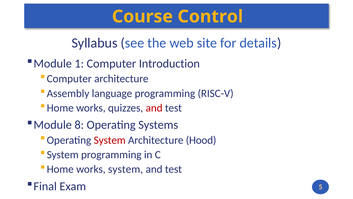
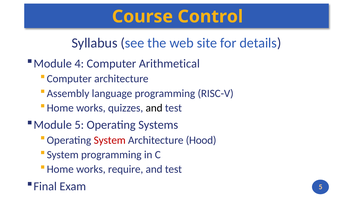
1: 1 -> 4
Introduction: Introduction -> Arithmetical
and at (154, 108) colour: red -> black
Module 8: 8 -> 5
works system: system -> require
